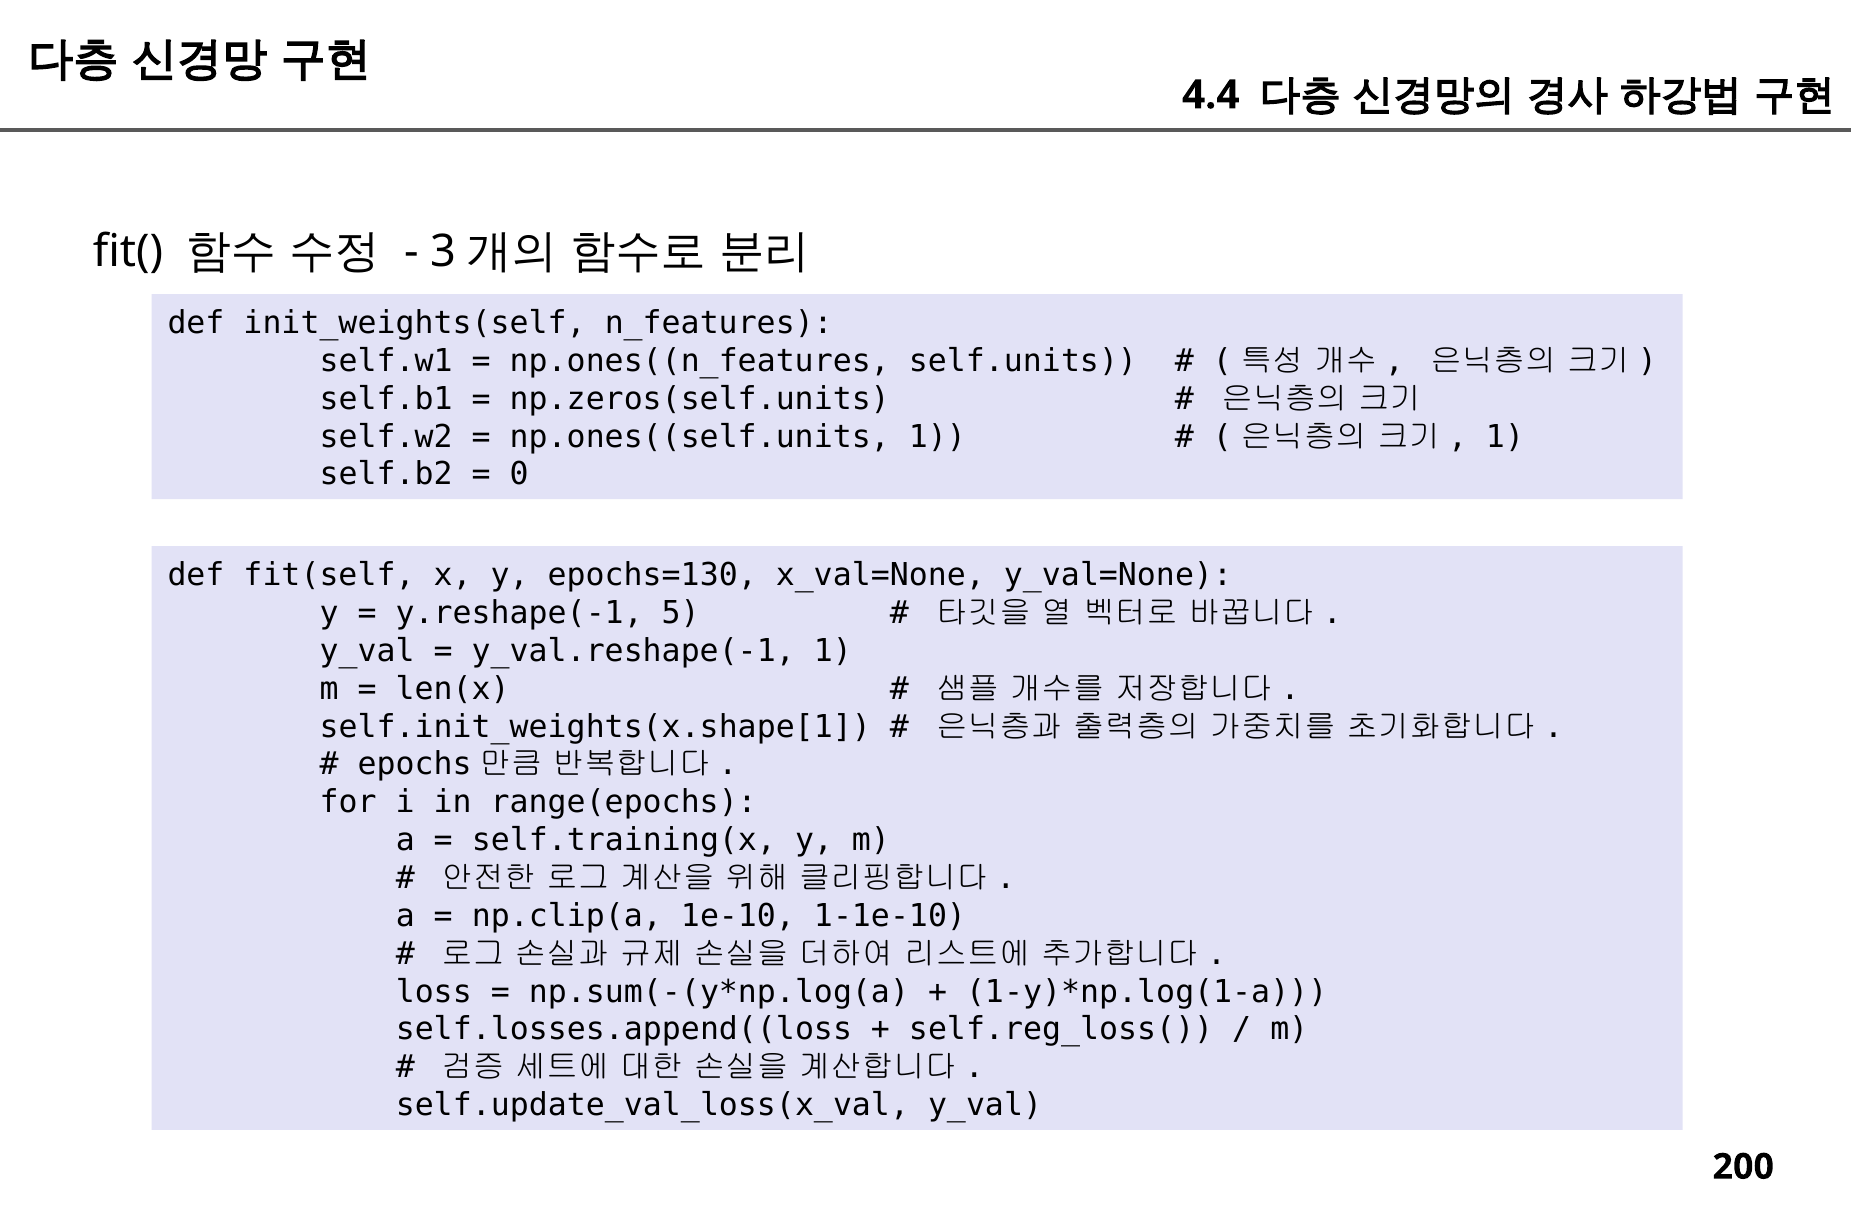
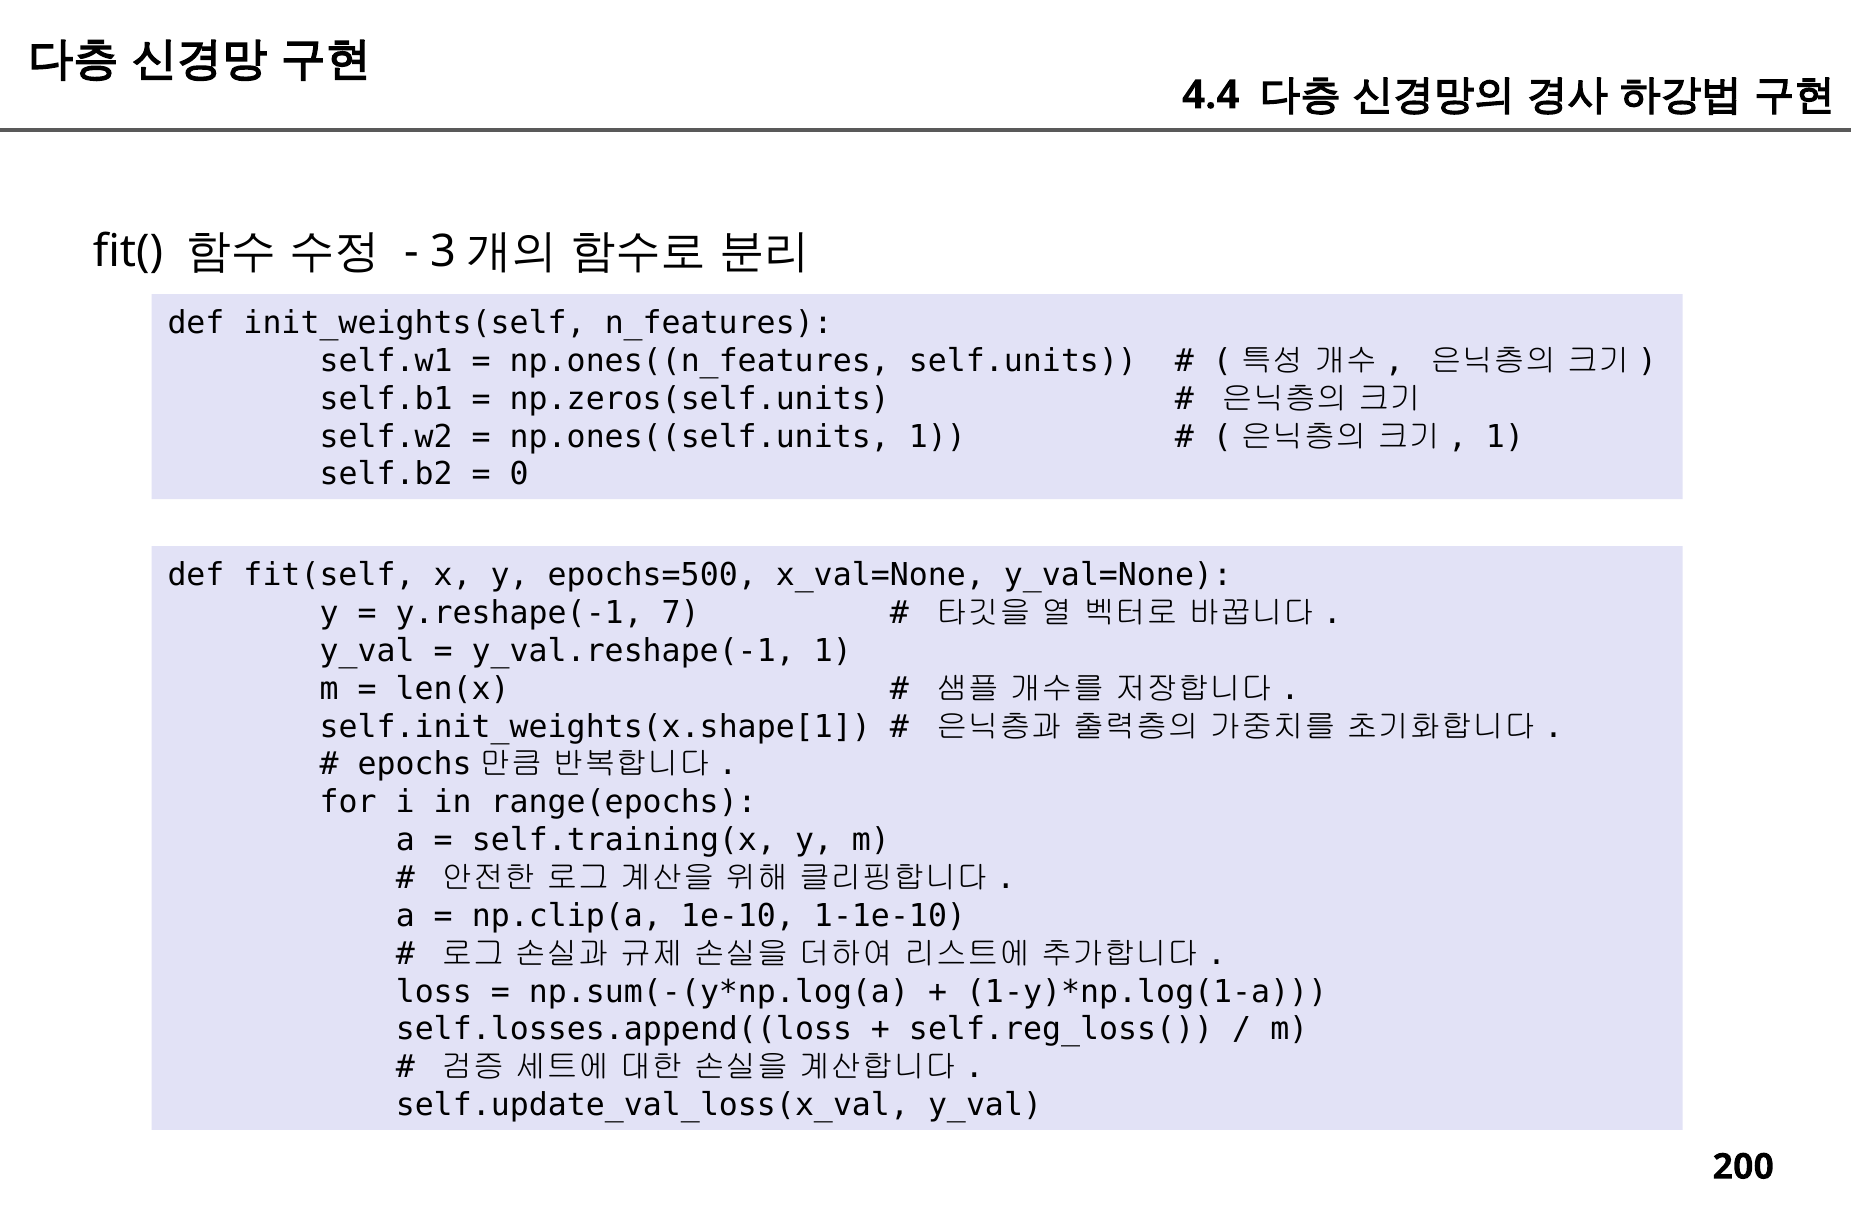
epochs=130: epochs=130 -> epochs=500
5: 5 -> 7
